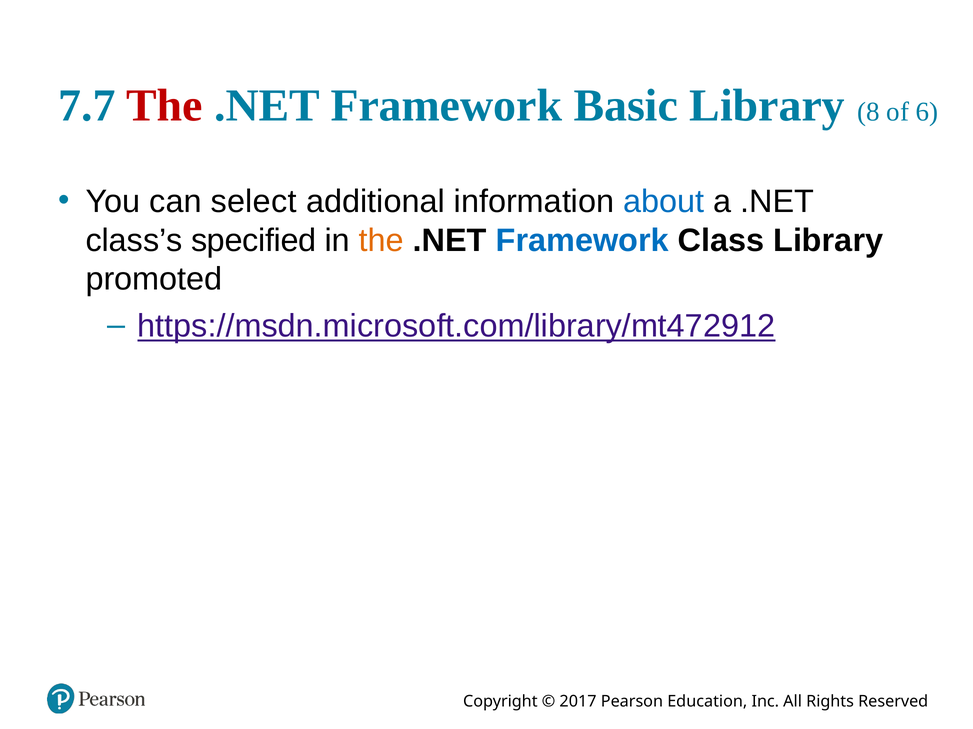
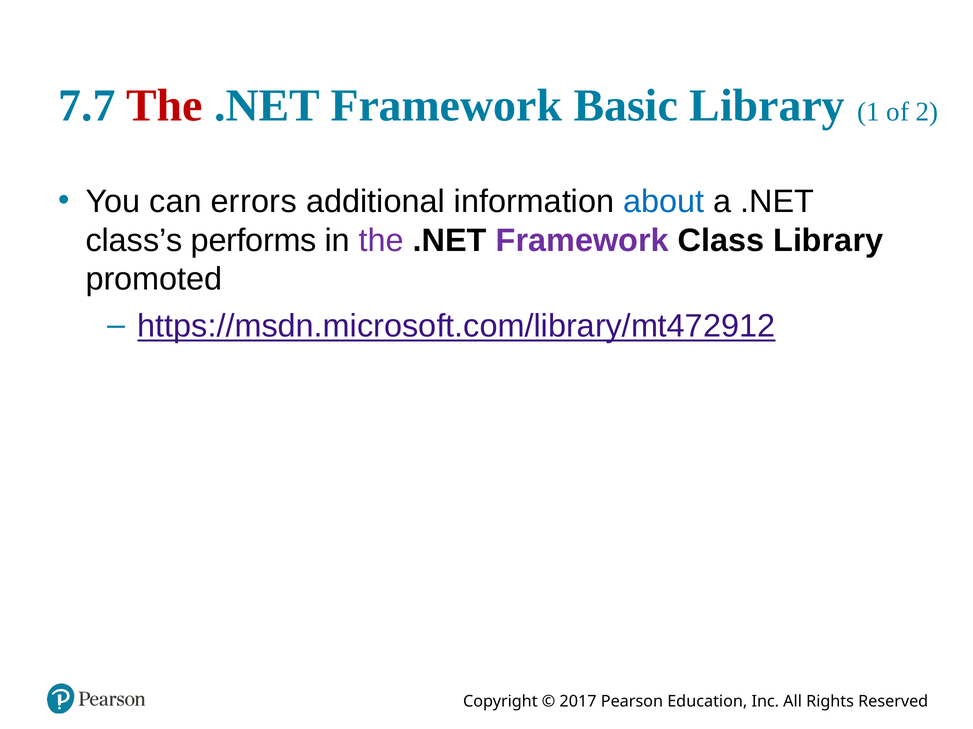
8: 8 -> 1
6: 6 -> 2
select: select -> errors
specified: specified -> performs
the at (381, 241) colour: orange -> purple
Framework at (582, 241) colour: blue -> purple
